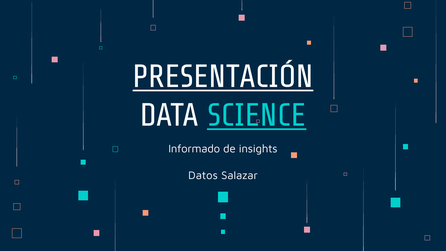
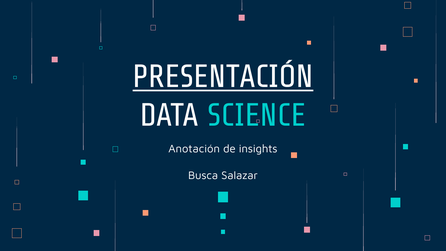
SCIENCE underline: present -> none
Informado: Informado -> Anotación
Datos: Datos -> Busca
